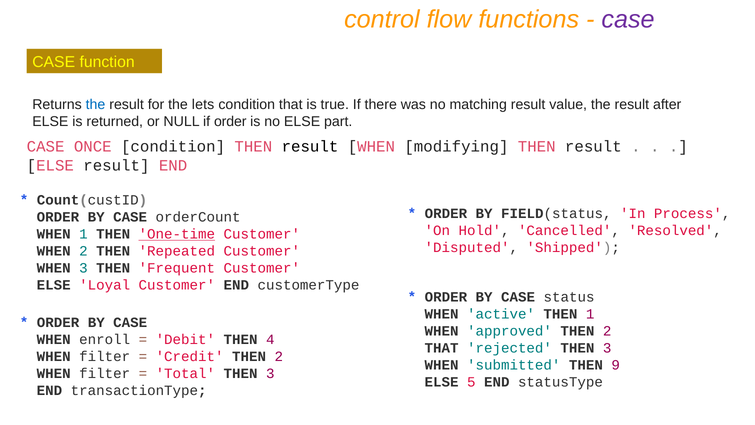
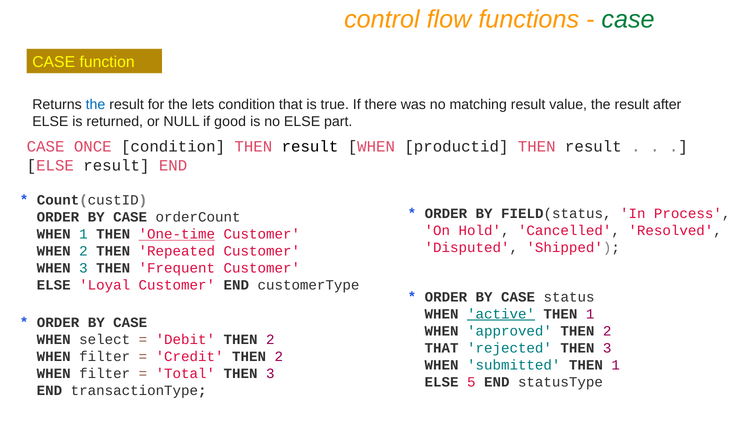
case at (628, 20) colour: purple -> green
if order: order -> good
modifying: modifying -> productid
active underline: none -> present
enroll: enroll -> select
Debit THEN 4: 4 -> 2
submitted THEN 9: 9 -> 1
